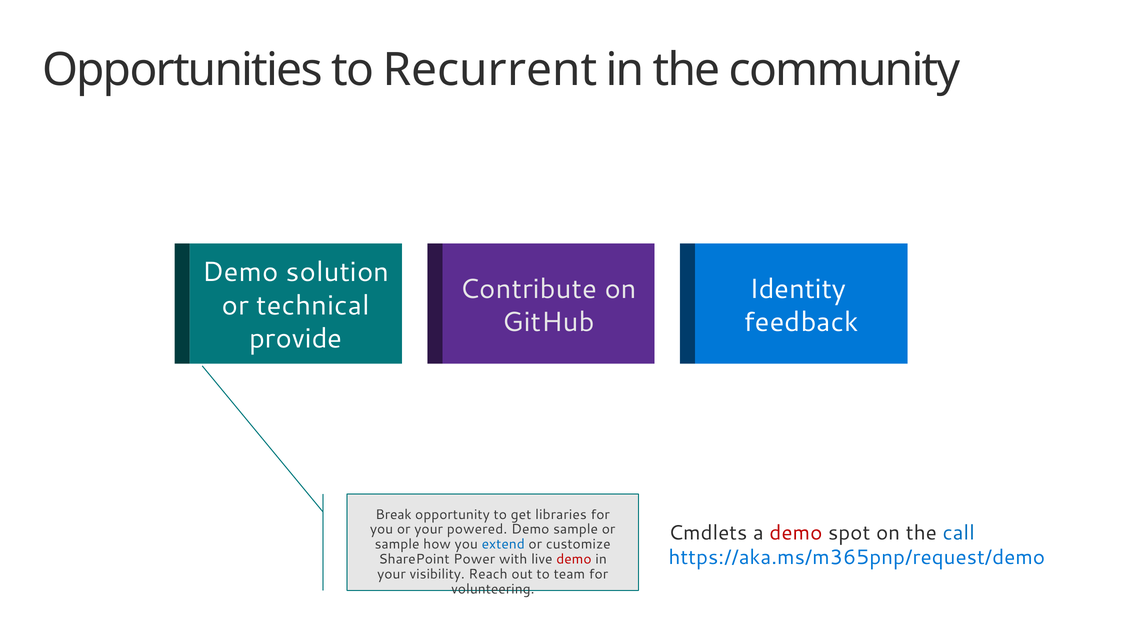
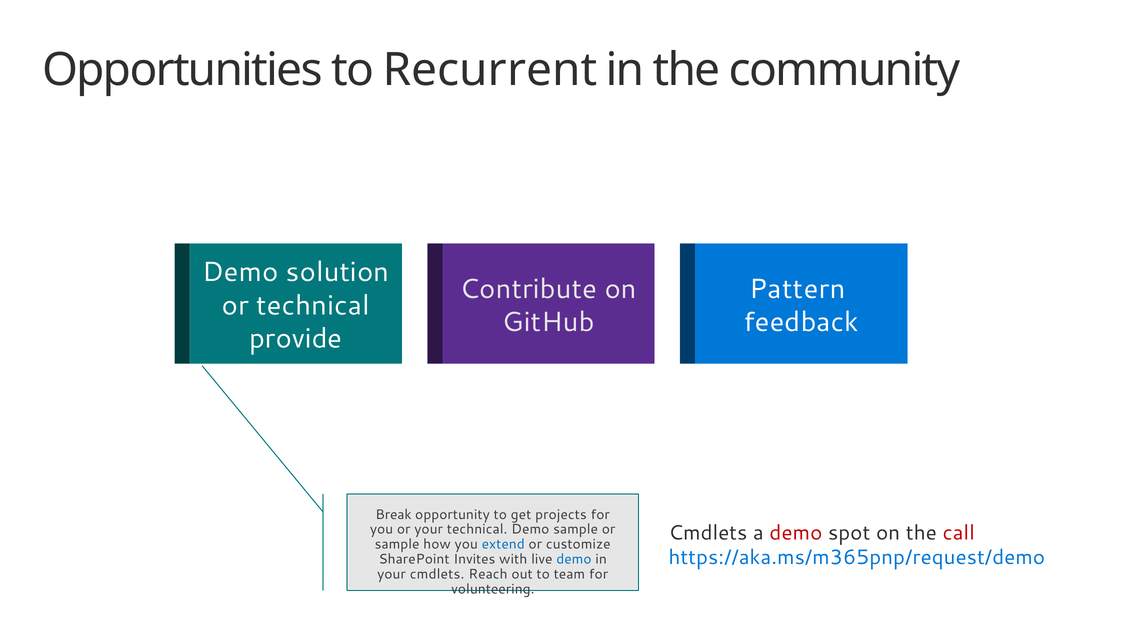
Identity: Identity -> Pattern
libraries: libraries -> projects
your powered: powered -> technical
call colour: blue -> red
Power: Power -> Invites
demo at (574, 559) colour: red -> blue
your visibility: visibility -> cmdlets
